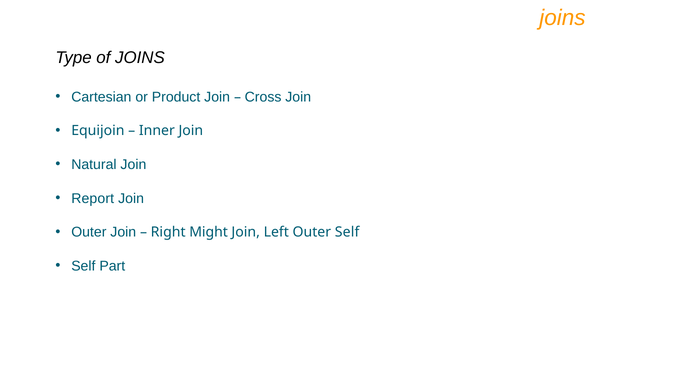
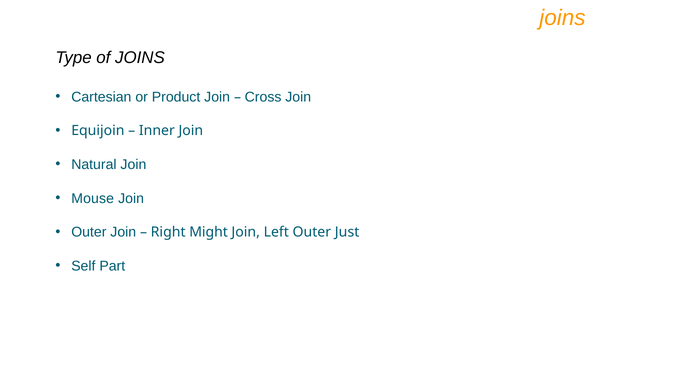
Report: Report -> Mouse
Outer Self: Self -> Just
